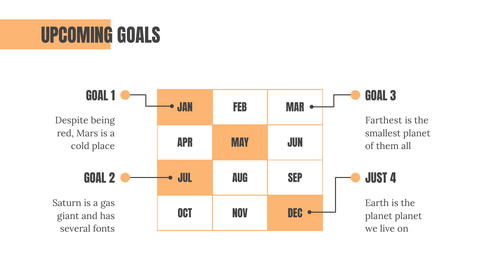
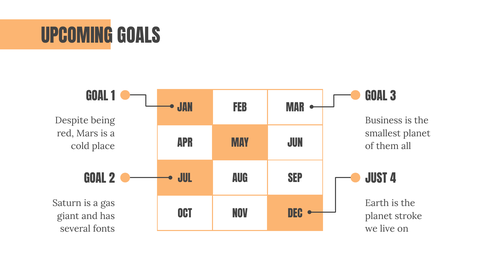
Farthest: Farthest -> Business
planet planet: planet -> stroke
